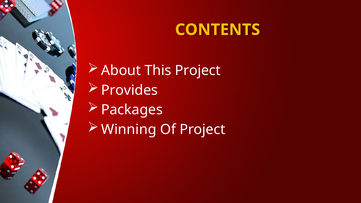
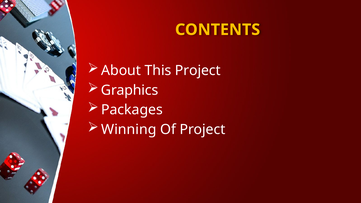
Provides: Provides -> Graphics
